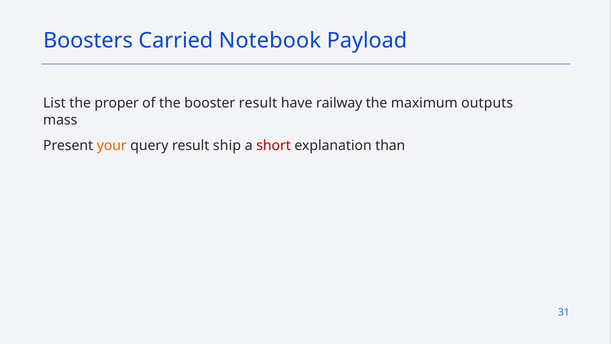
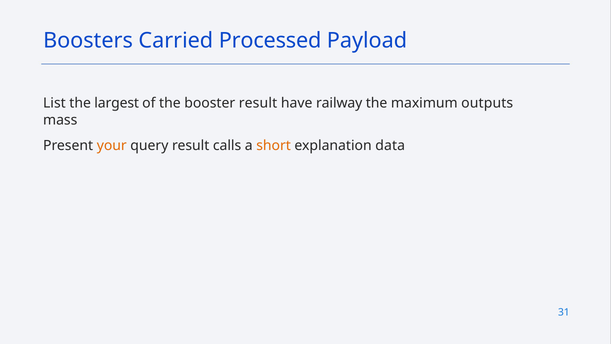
Notebook: Notebook -> Processed
proper: proper -> largest
ship: ship -> calls
short colour: red -> orange
than: than -> data
